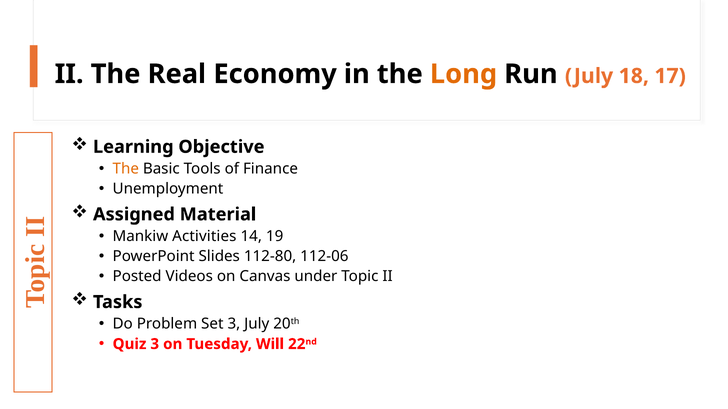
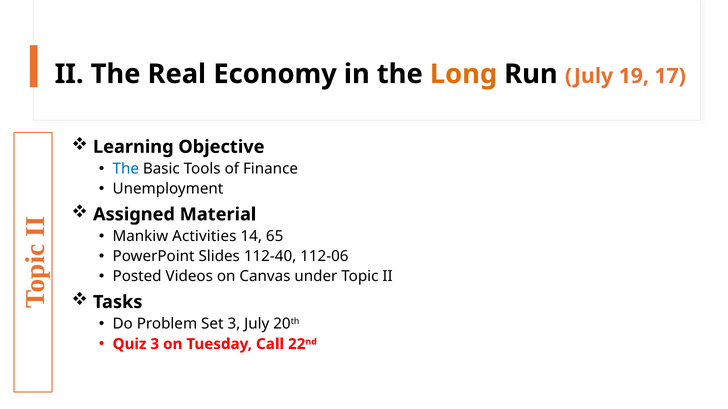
18: 18 -> 19
The at (126, 169) colour: orange -> blue
19: 19 -> 65
112-80: 112-80 -> 112-40
Will: Will -> Call
